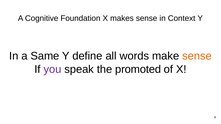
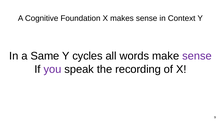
define: define -> cycles
sense at (197, 56) colour: orange -> purple
promoted: promoted -> recording
